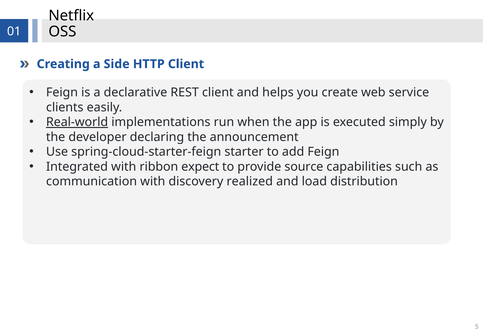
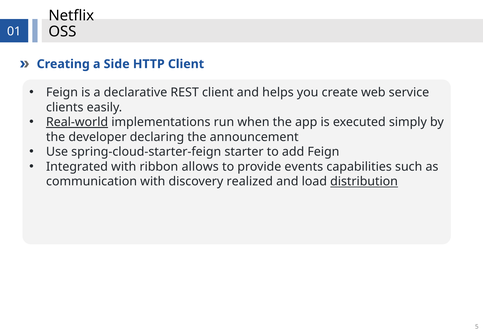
expect: expect -> allows
source: source -> events
distribution underline: none -> present
